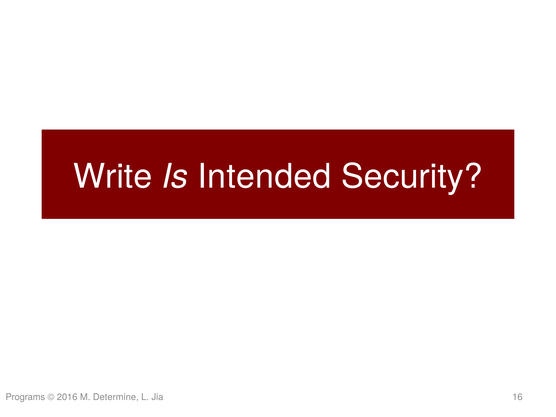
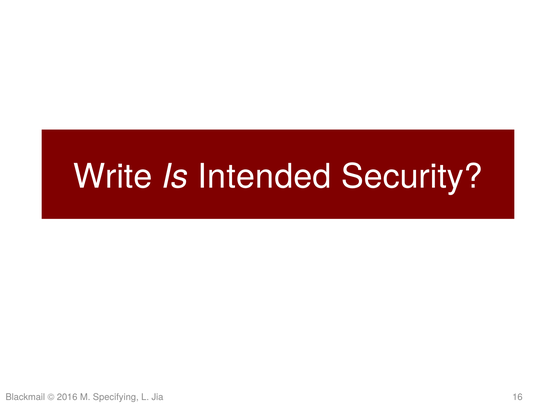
Programs: Programs -> Blackmail
Determine: Determine -> Specifying
